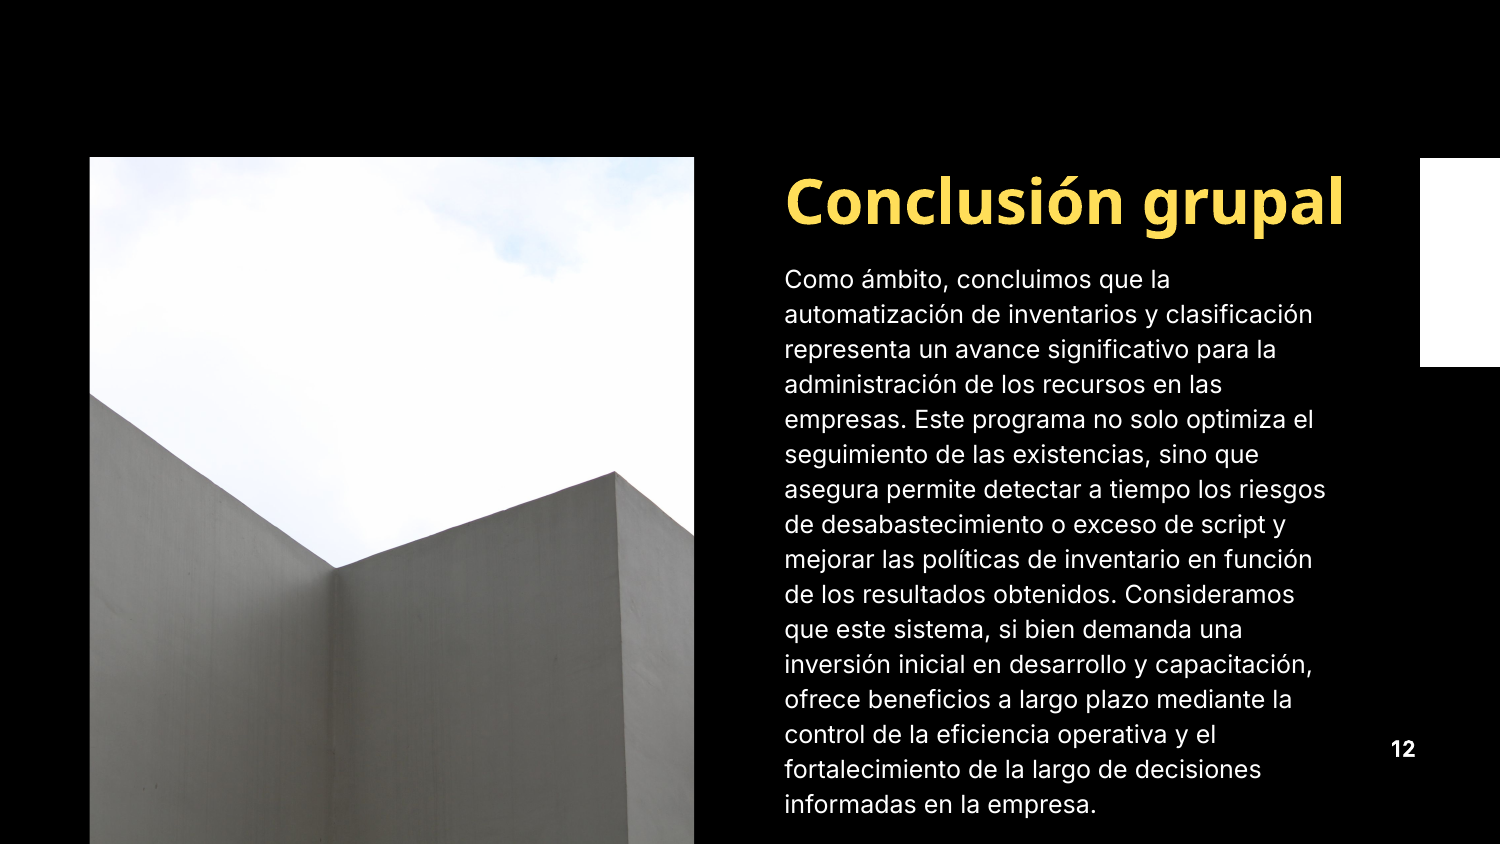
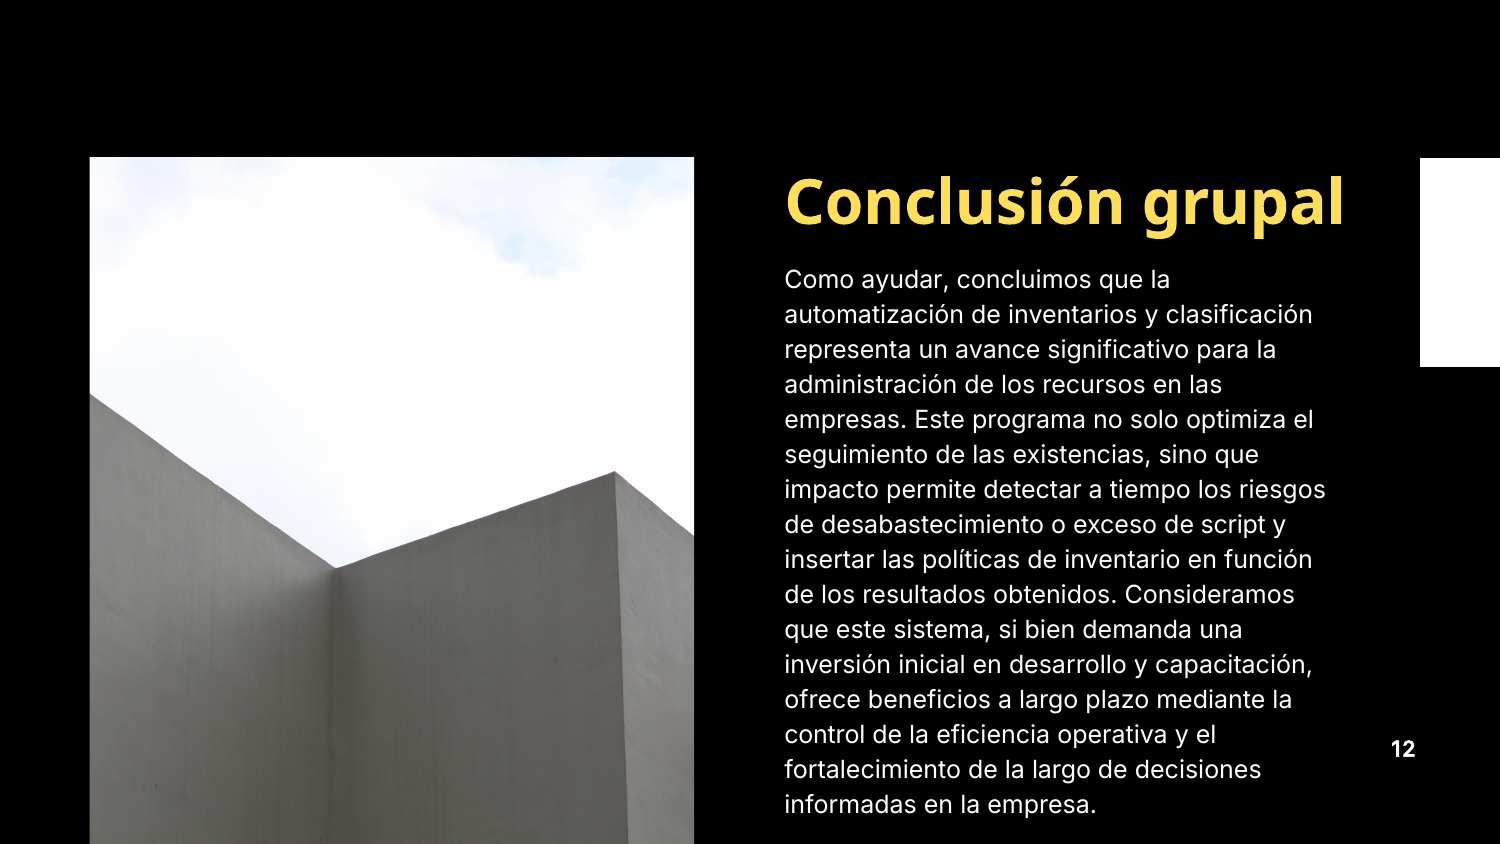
ámbito: ámbito -> ayudar
asegura: asegura -> impacto
mejorar: mejorar -> insertar
